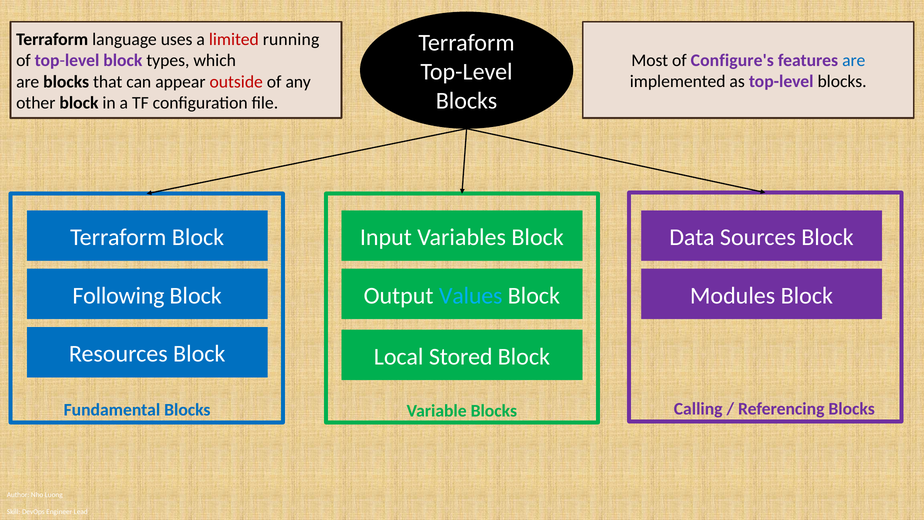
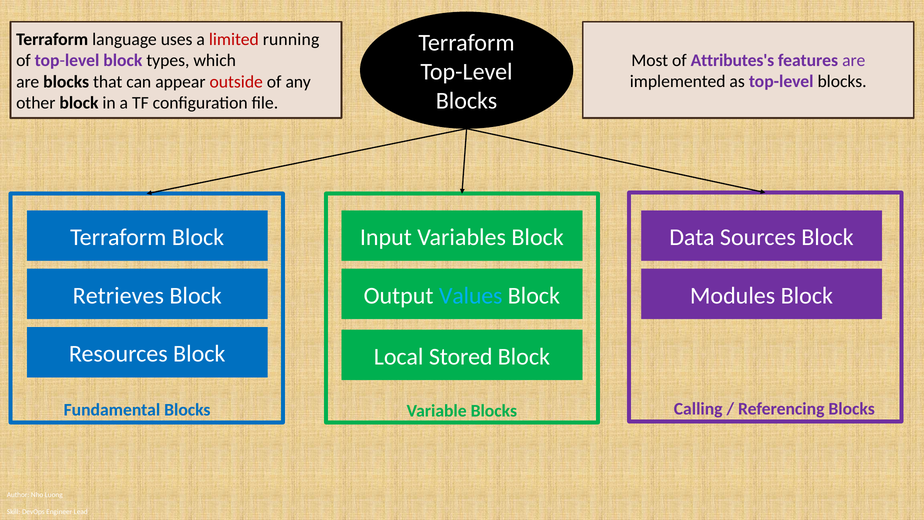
Configure's: Configure's -> Attributes's
are at (854, 60) colour: blue -> purple
Following: Following -> Retrieves
